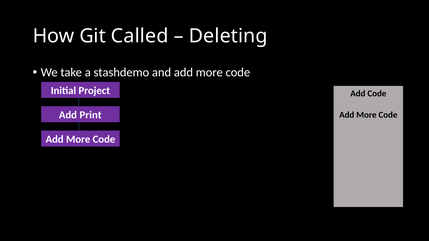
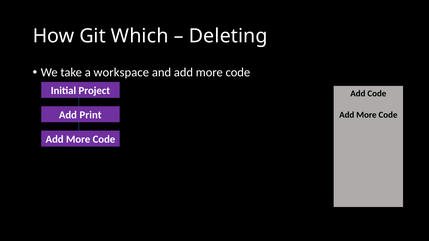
Called: Called -> Which
stashdemo: stashdemo -> workspace
